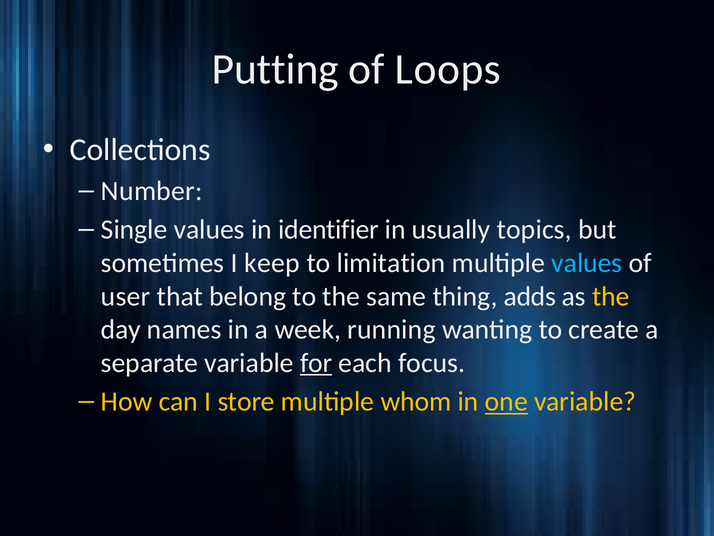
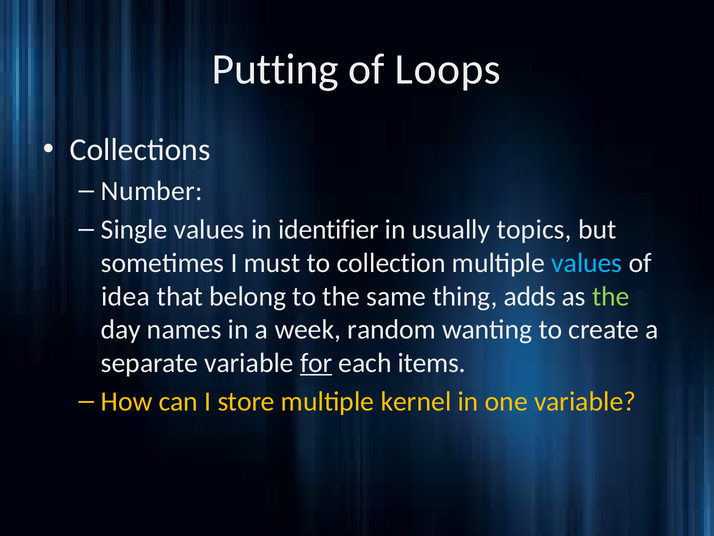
keep: keep -> must
limitation: limitation -> collection
user: user -> idea
the at (611, 296) colour: yellow -> light green
running: running -> random
focus: focus -> items
whom: whom -> kernel
one underline: present -> none
